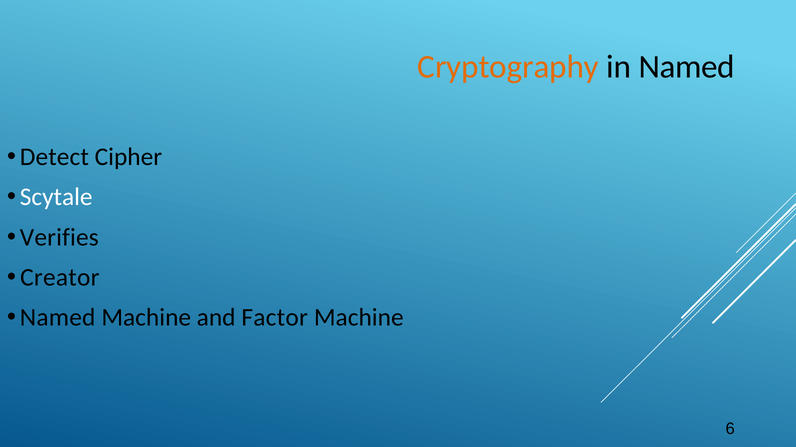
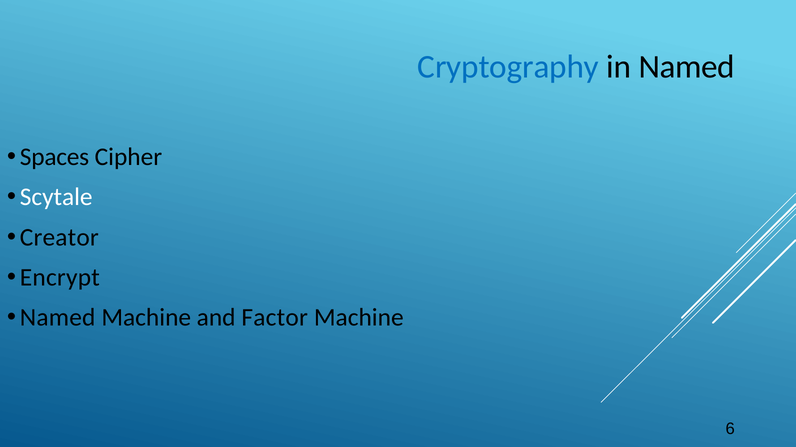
Cryptography colour: orange -> blue
Detect: Detect -> Spaces
Verifies: Verifies -> Creator
Creator: Creator -> Encrypt
